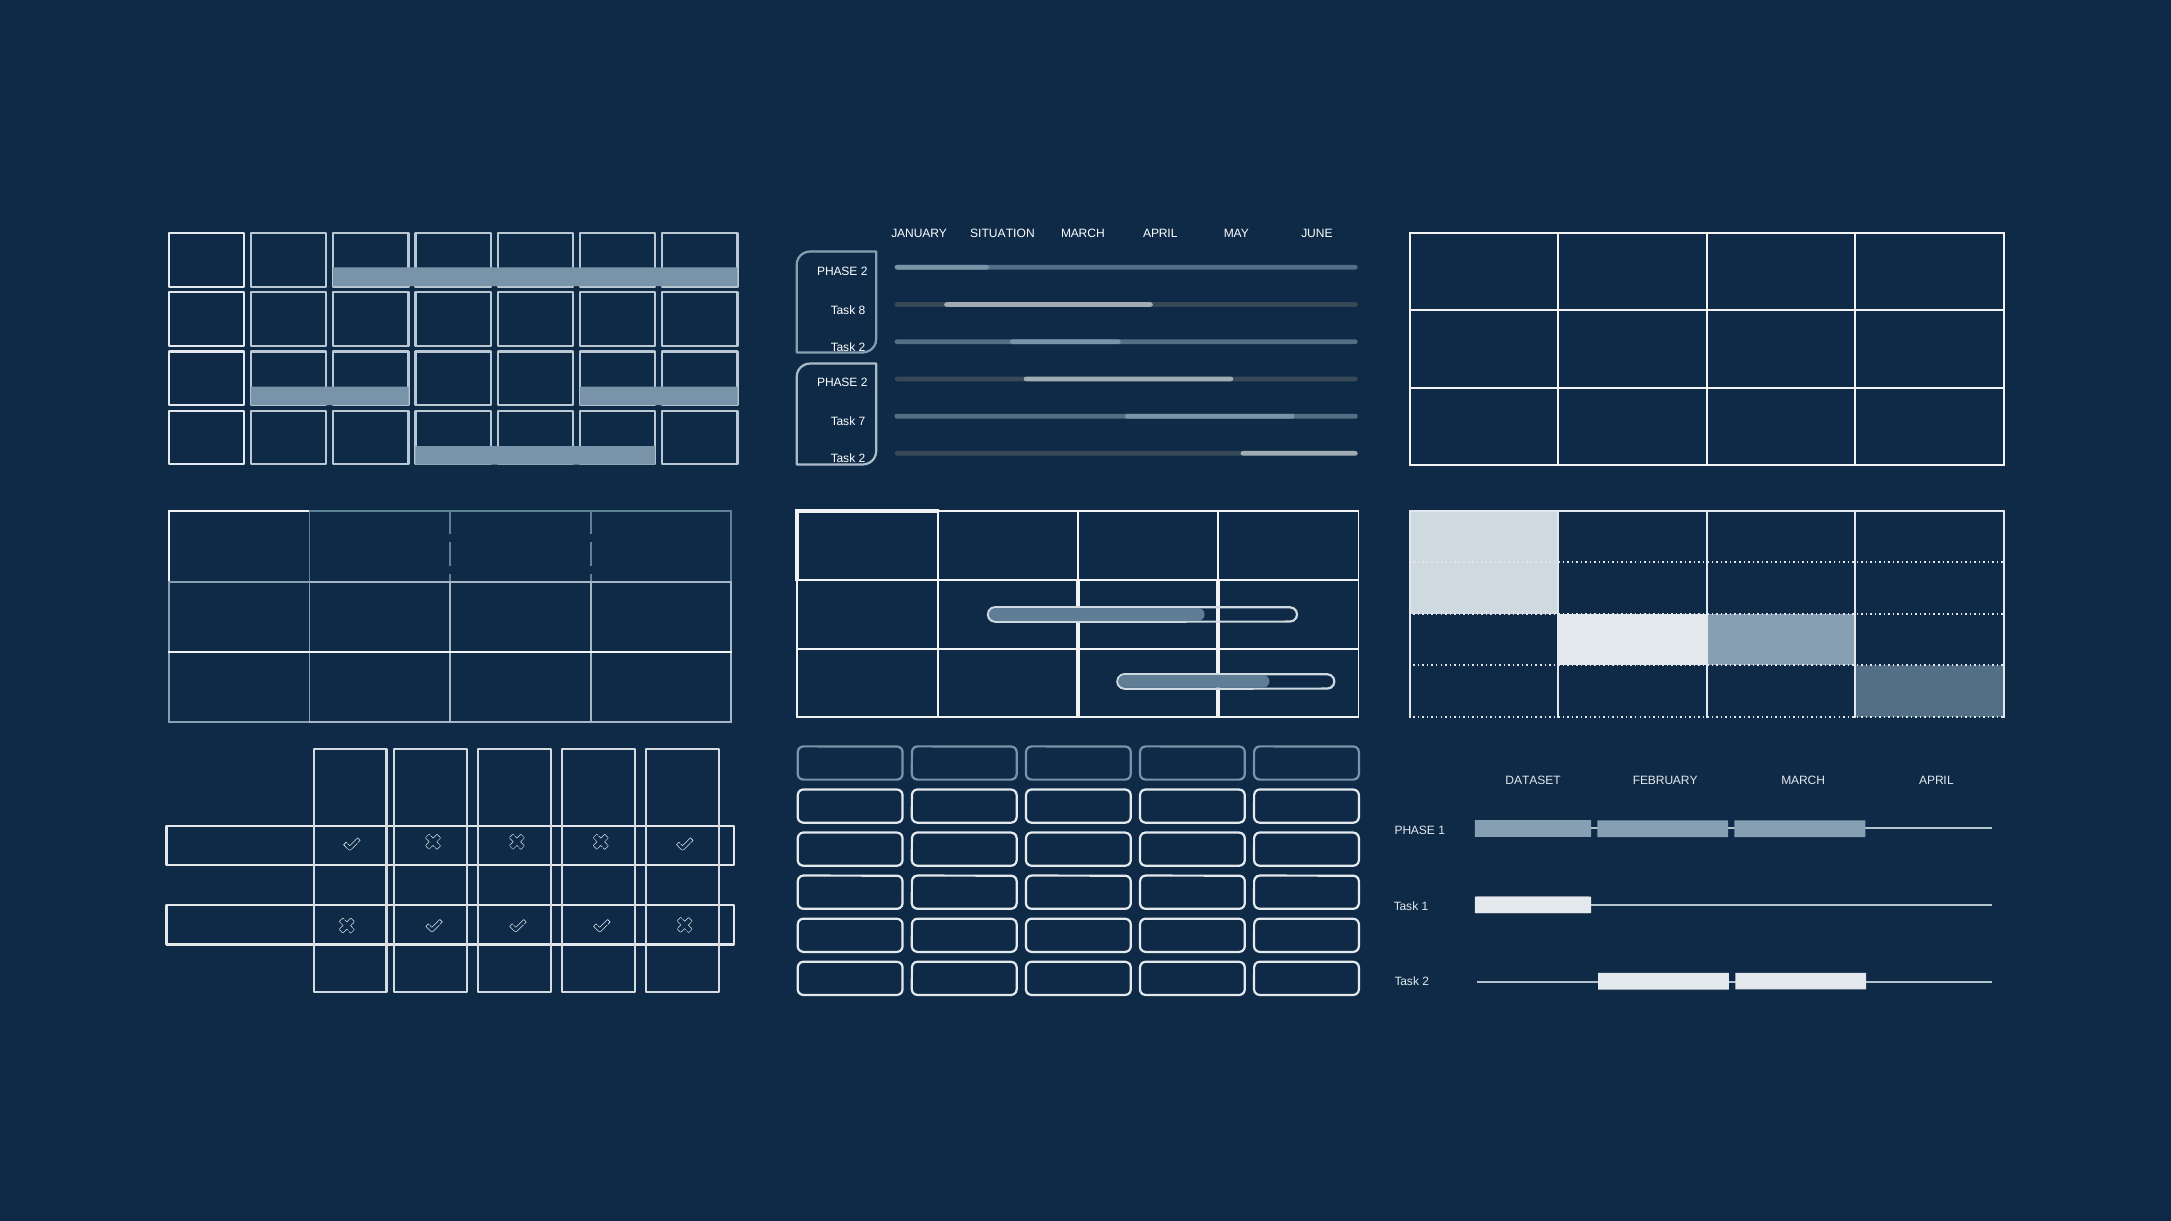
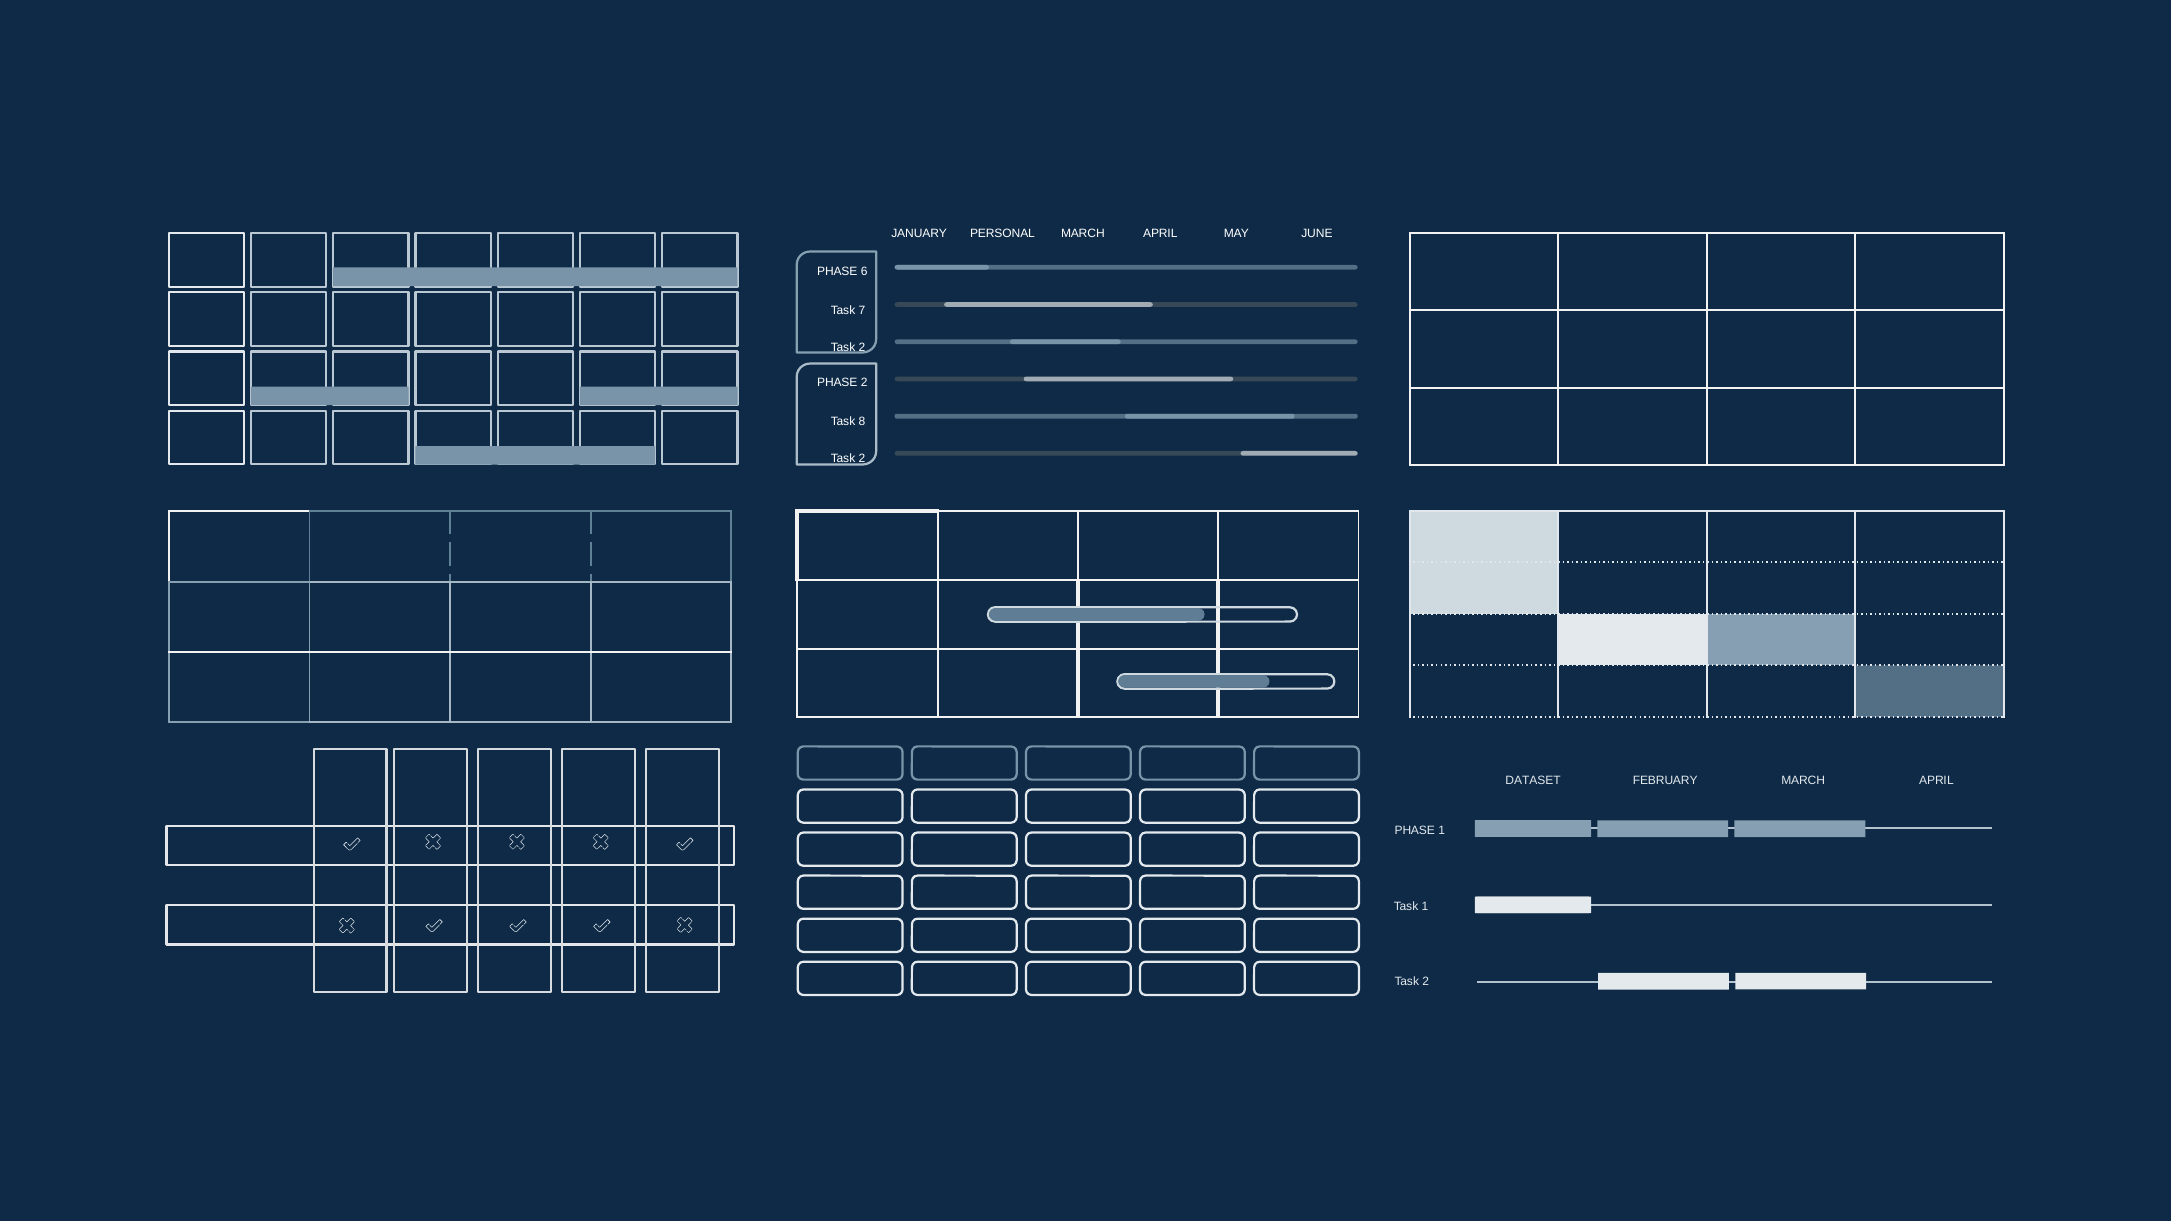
SITUATION: SITUATION -> PERSONAL
2 at (864, 272): 2 -> 6
8: 8 -> 7
7: 7 -> 8
